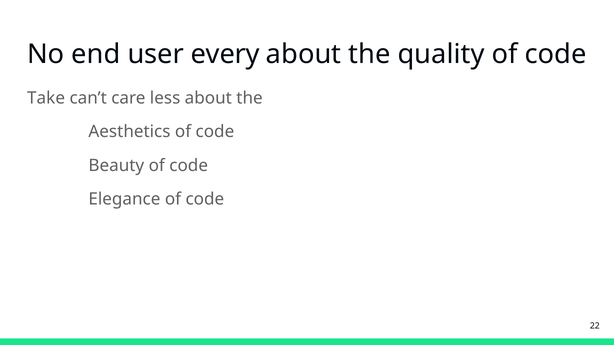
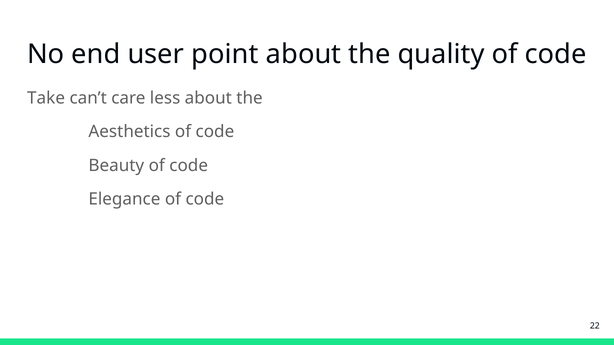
every: every -> point
